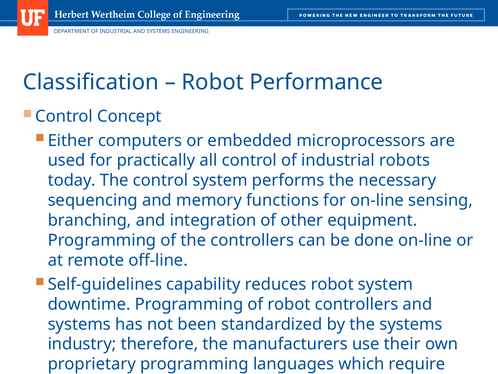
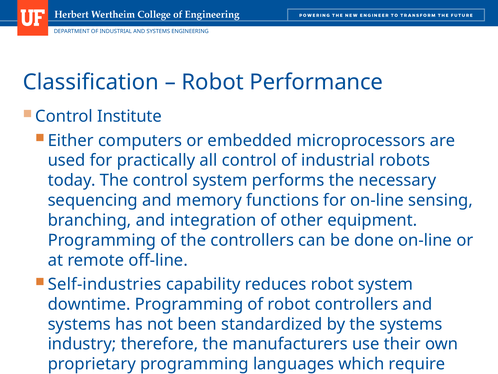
Concept: Concept -> Institute
Self-guidelines: Self-guidelines -> Self-industries
